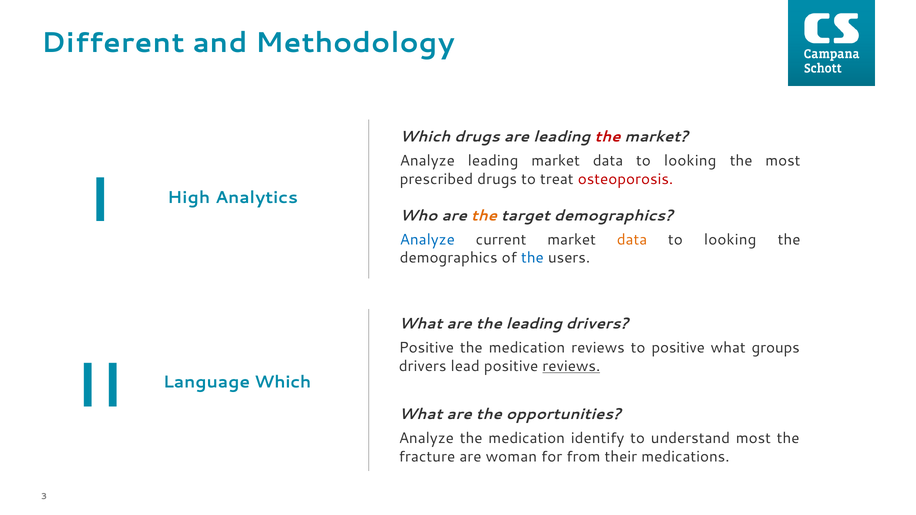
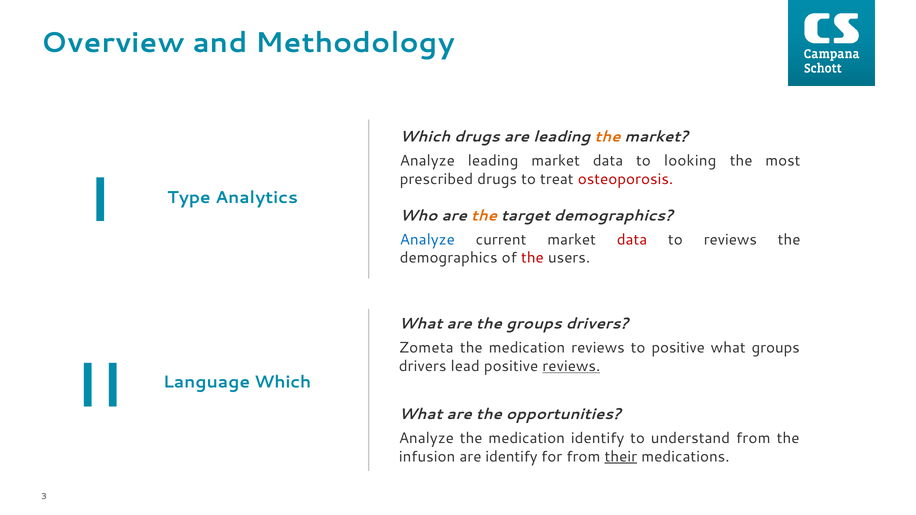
Different: Different -> Overview
the at (608, 137) colour: red -> orange
High: High -> Type
data at (632, 240) colour: orange -> red
looking at (730, 240): looking -> reviews
the at (532, 258) colour: blue -> red
the leading: leading -> groups
Positive at (426, 348): Positive -> Zometa
understand most: most -> from
fracture: fracture -> infusion
are woman: woman -> identify
their underline: none -> present
